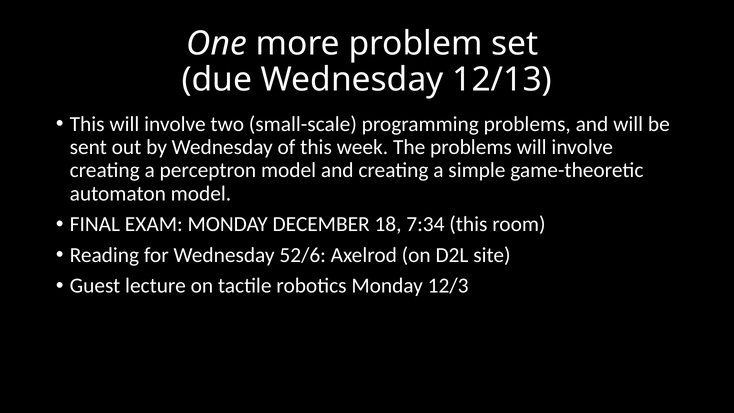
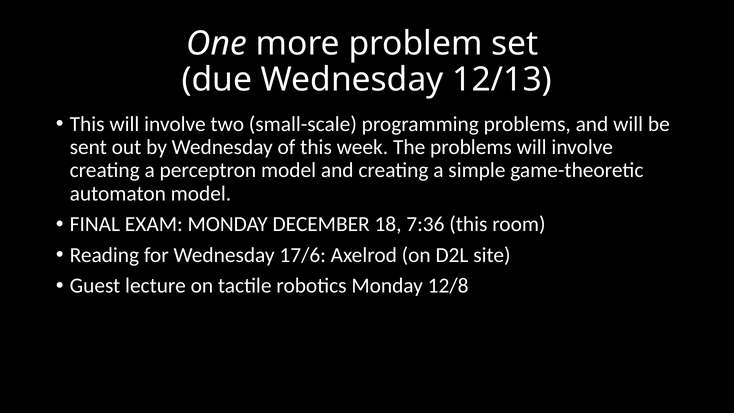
7:34: 7:34 -> 7:36
52/6: 52/6 -> 17/6
12/3: 12/3 -> 12/8
